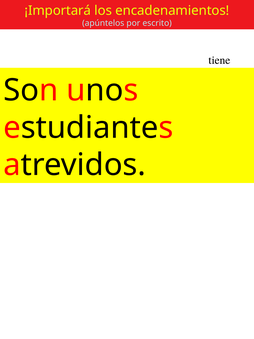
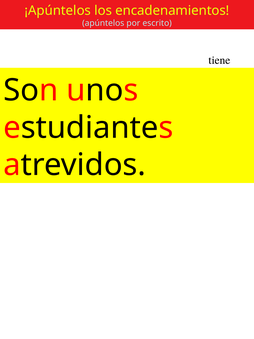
¡Importará: ¡Importará -> ¡Apúntelos
